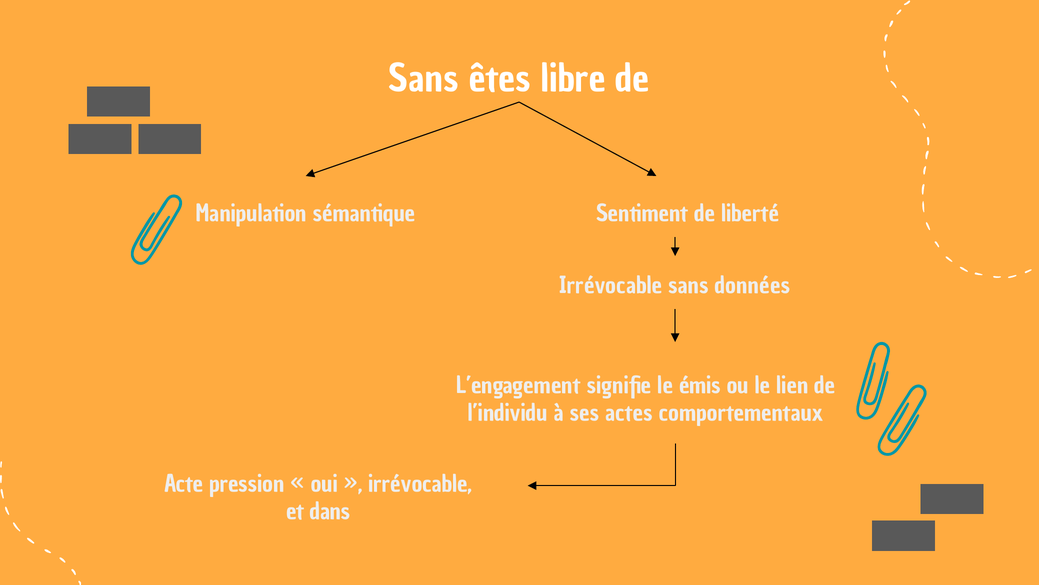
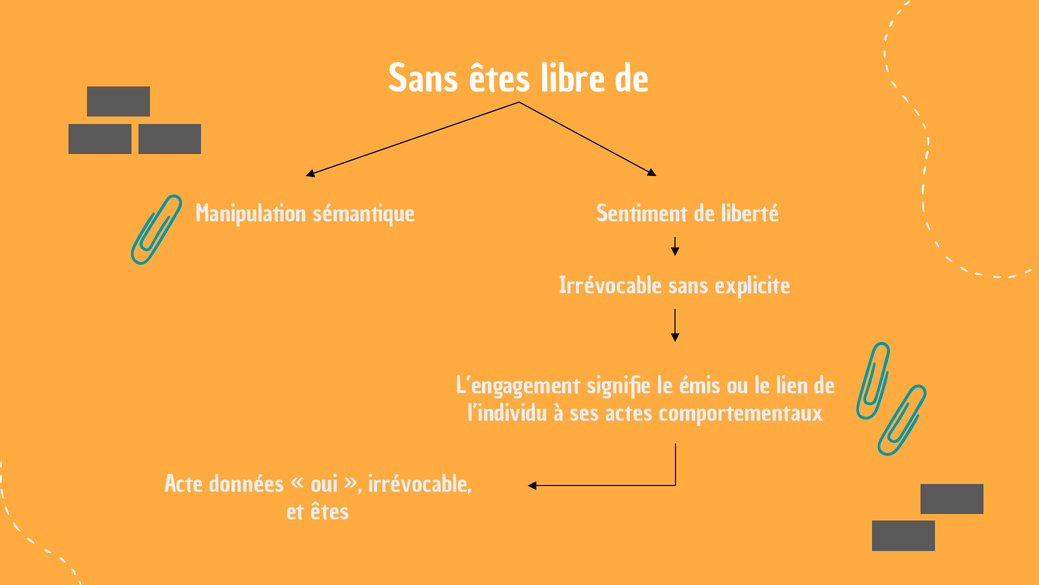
données: données -> explicite
pression: pression -> données
et dans: dans -> êtes
